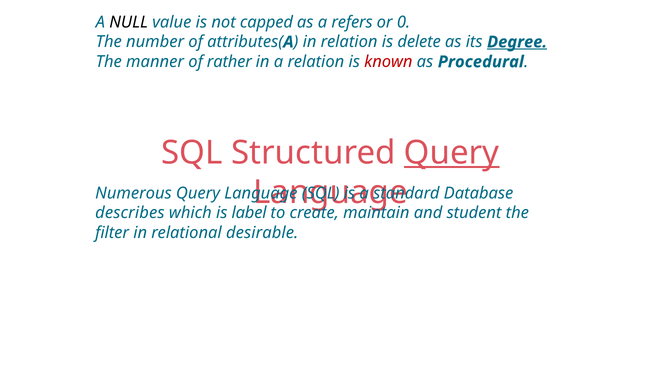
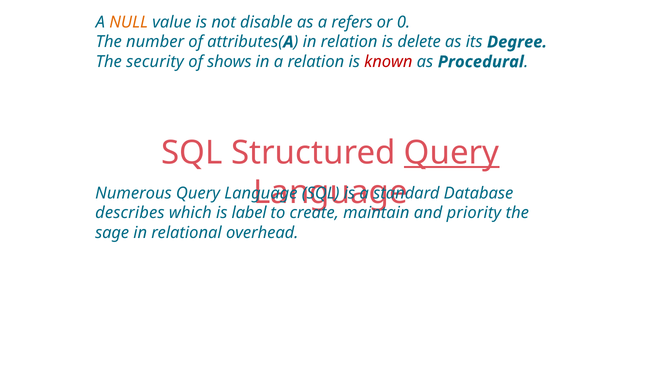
NULL colour: black -> orange
capped: capped -> disable
Degree underline: present -> none
manner: manner -> security
rather: rather -> shows
student: student -> priority
filter: filter -> sage
desirable: desirable -> overhead
